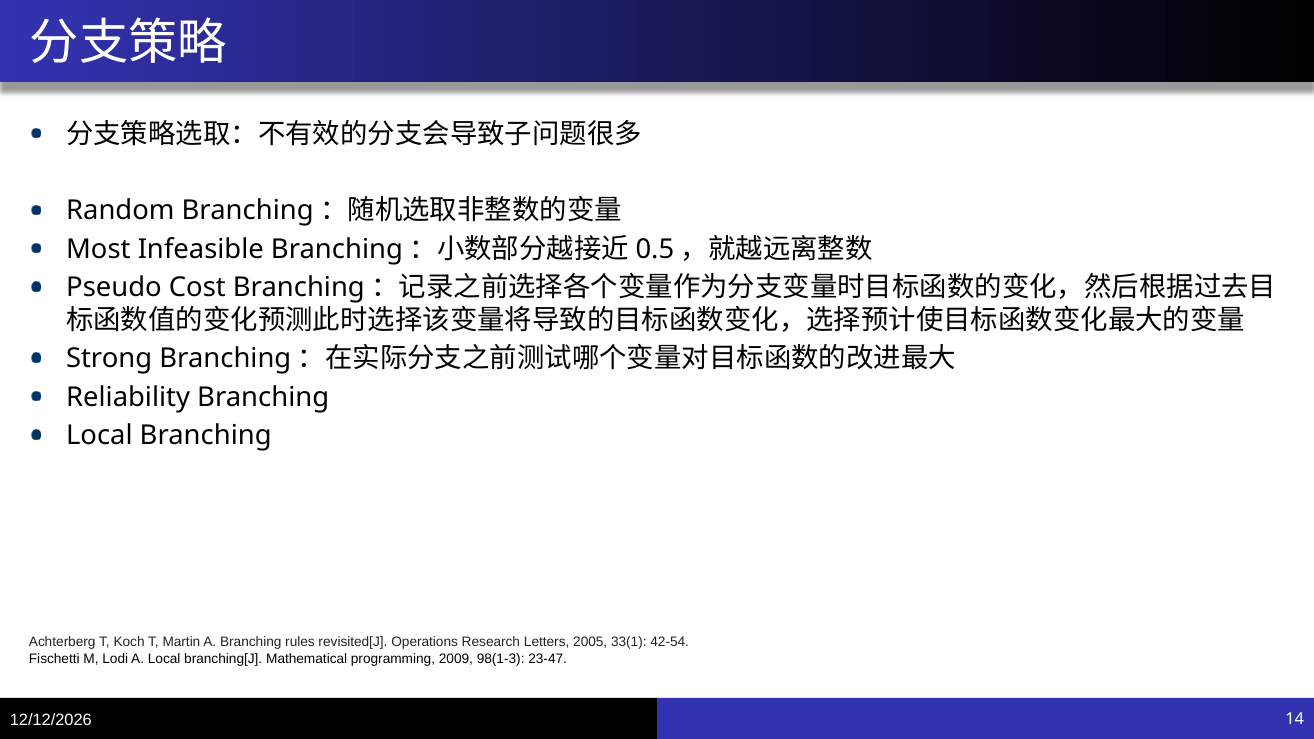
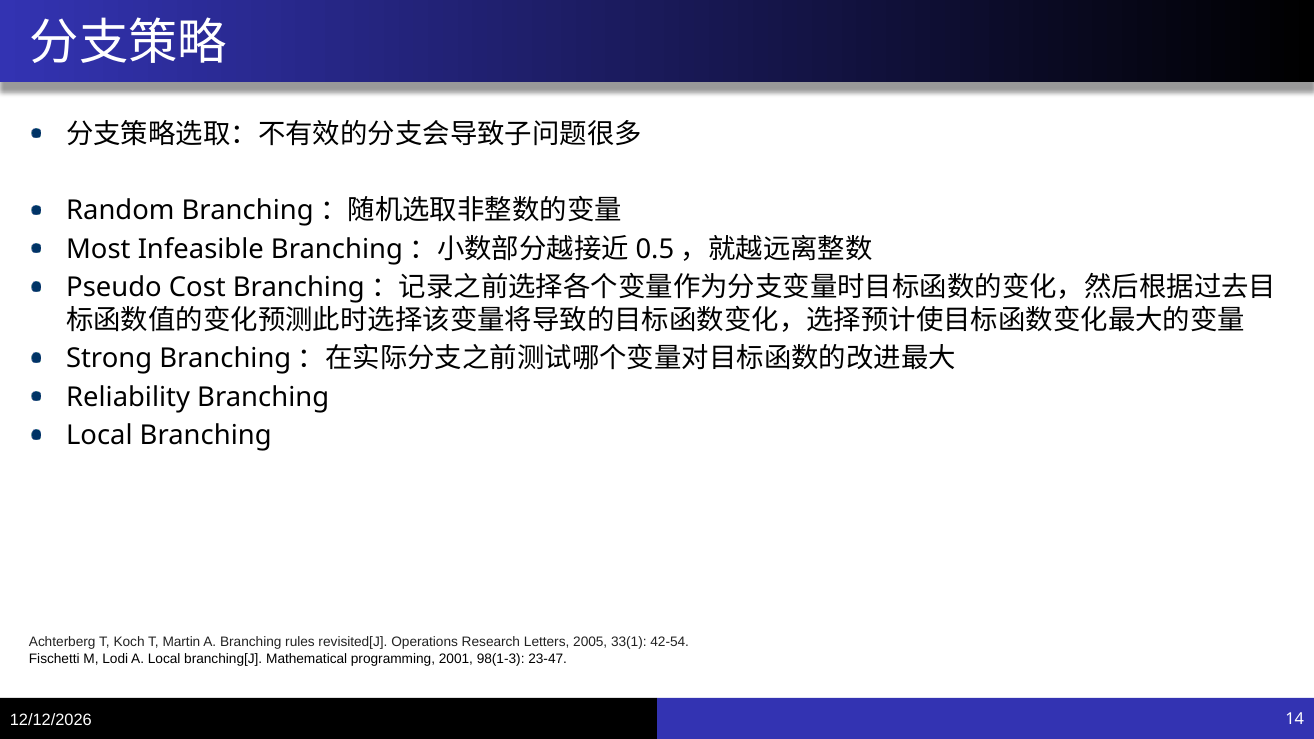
2009: 2009 -> 2001
